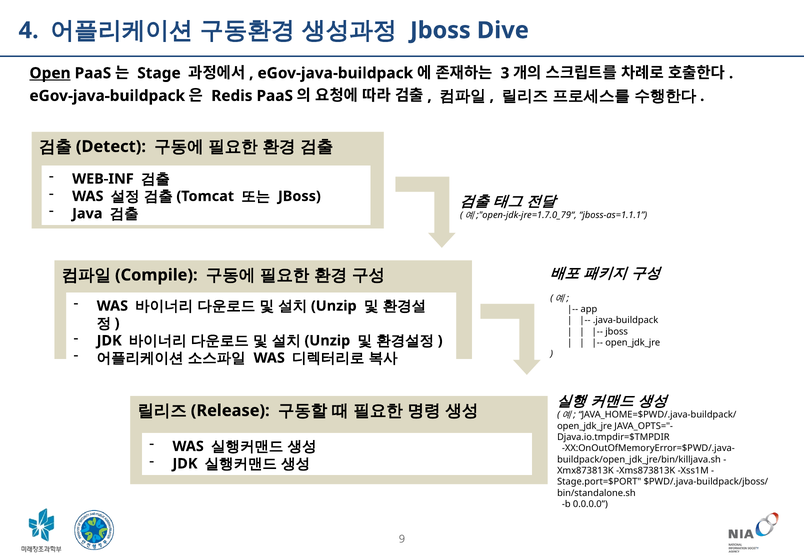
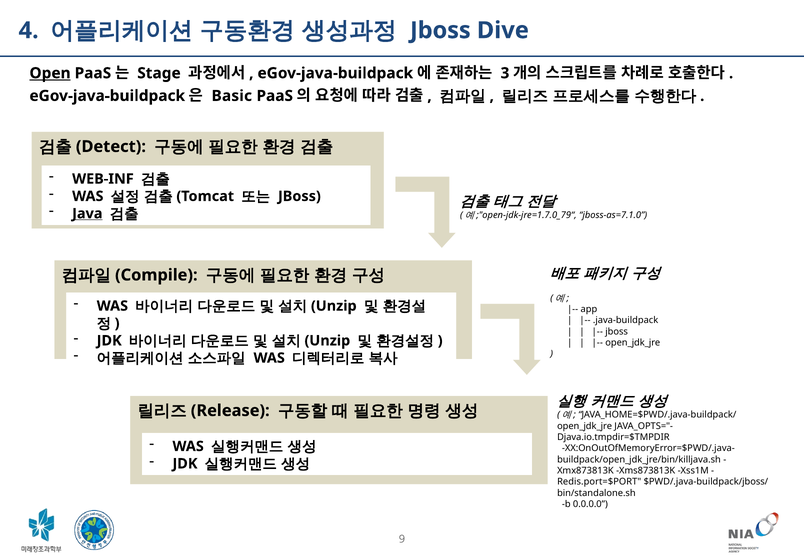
Redis: Redis -> Basic
Java underline: none -> present
jboss-as=1.1.1: jboss-as=1.1.1 -> jboss-as=7.1.0
Stage.port=$PORT: Stage.port=$PORT -> Redis.port=$PORT
